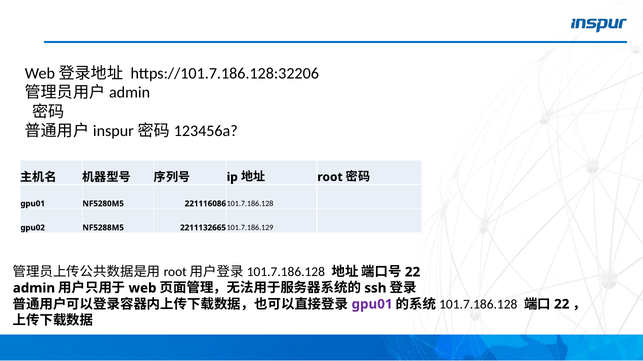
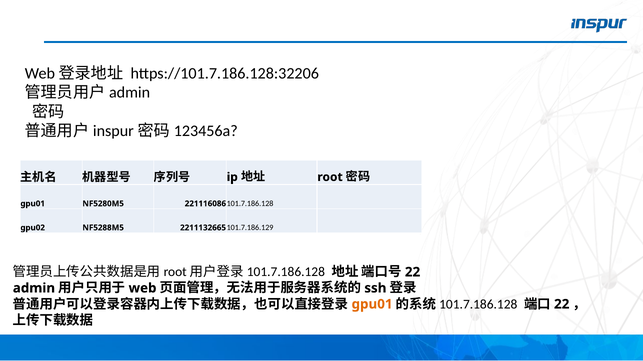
gpu01 at (372, 305) colour: purple -> orange
